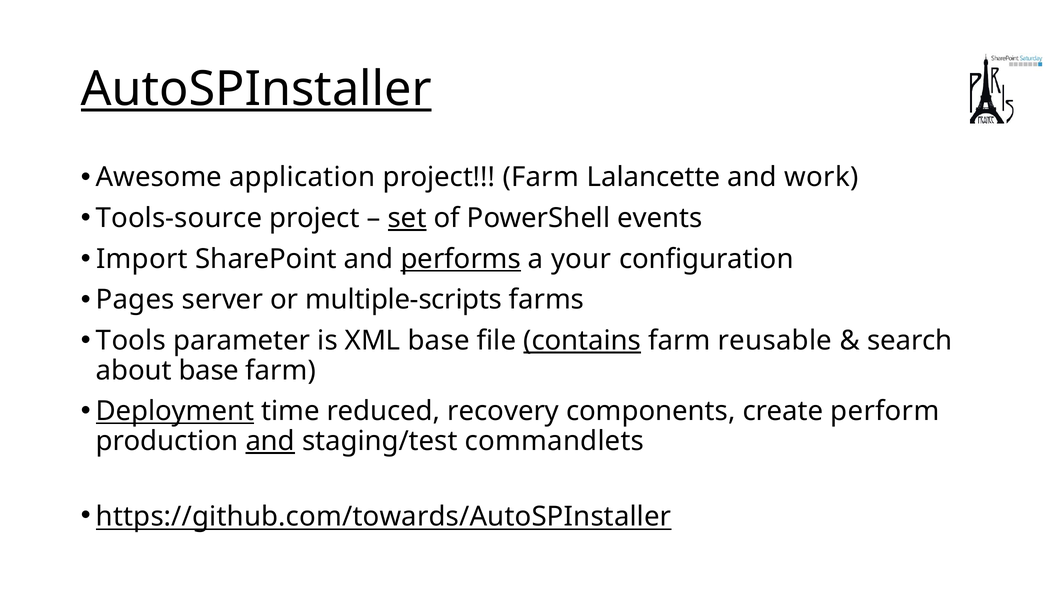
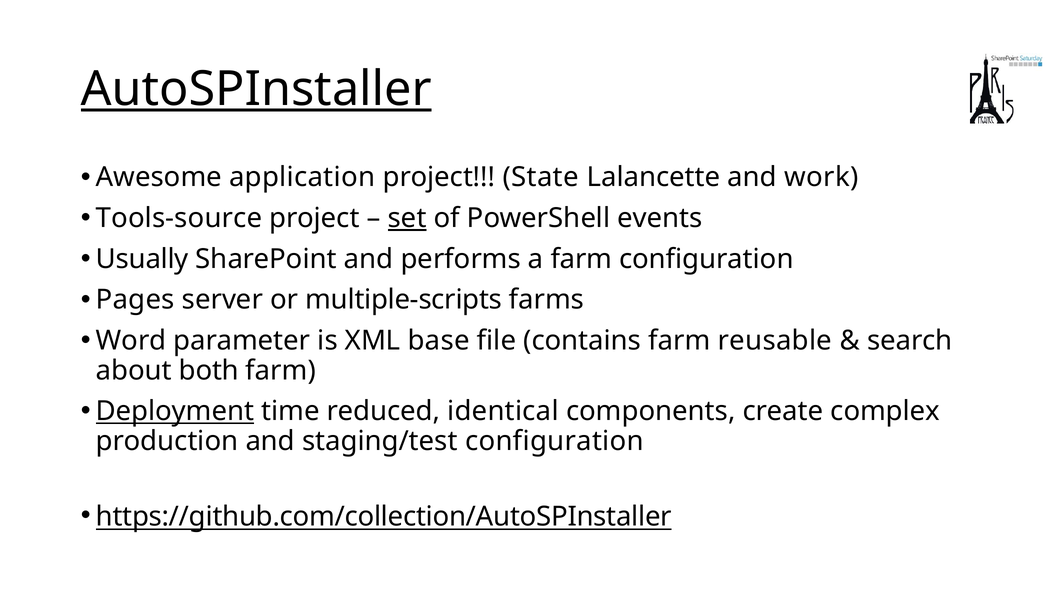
project Farm: Farm -> State
Import: Import -> Usually
performs underline: present -> none
a your: your -> farm
Tools: Tools -> Word
contains underline: present -> none
about base: base -> both
recovery: recovery -> identical
perform: perform -> complex
and at (270, 441) underline: present -> none
staging/test commandlets: commandlets -> configuration
https://github.com/towards/AutoSPInstaller: https://github.com/towards/AutoSPInstaller -> https://github.com/collection/AutoSPInstaller
